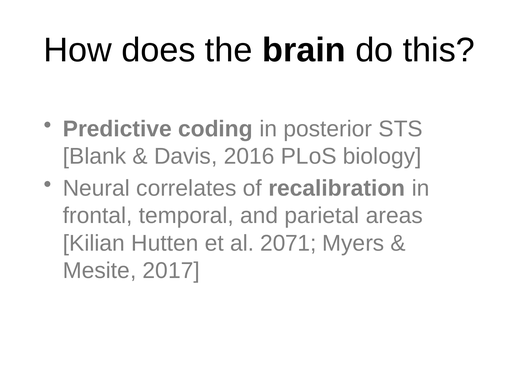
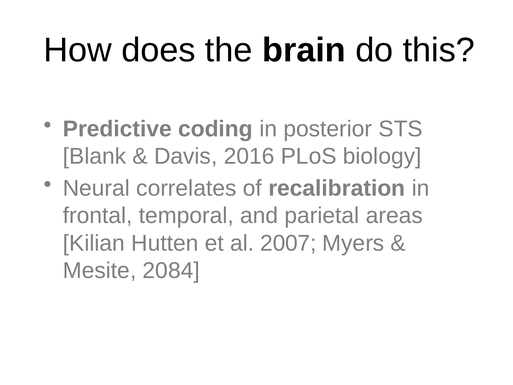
2071: 2071 -> 2007
2017: 2017 -> 2084
